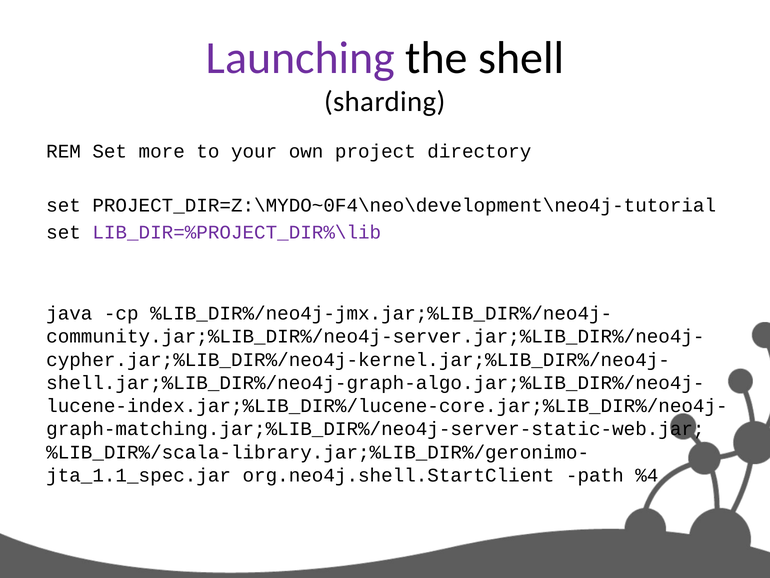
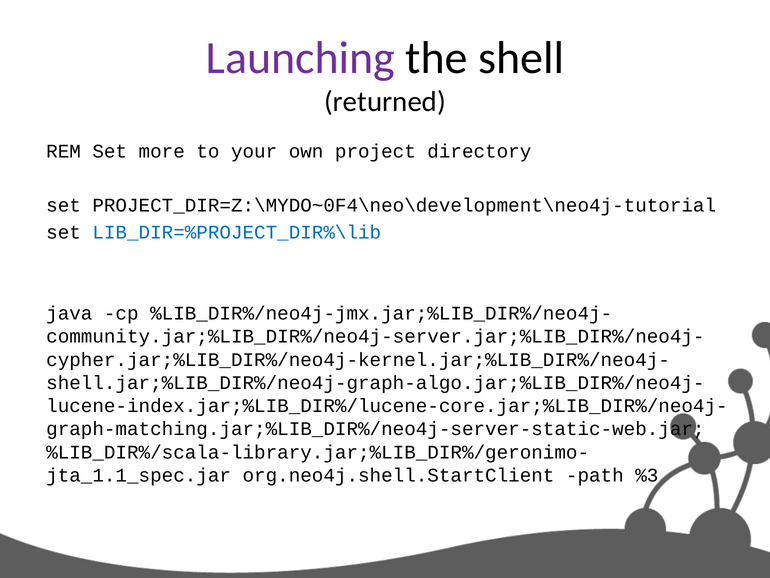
sharding: sharding -> returned
LIB_DIR=%PROJECT_DIR%\lib colour: purple -> blue
%4: %4 -> %3
